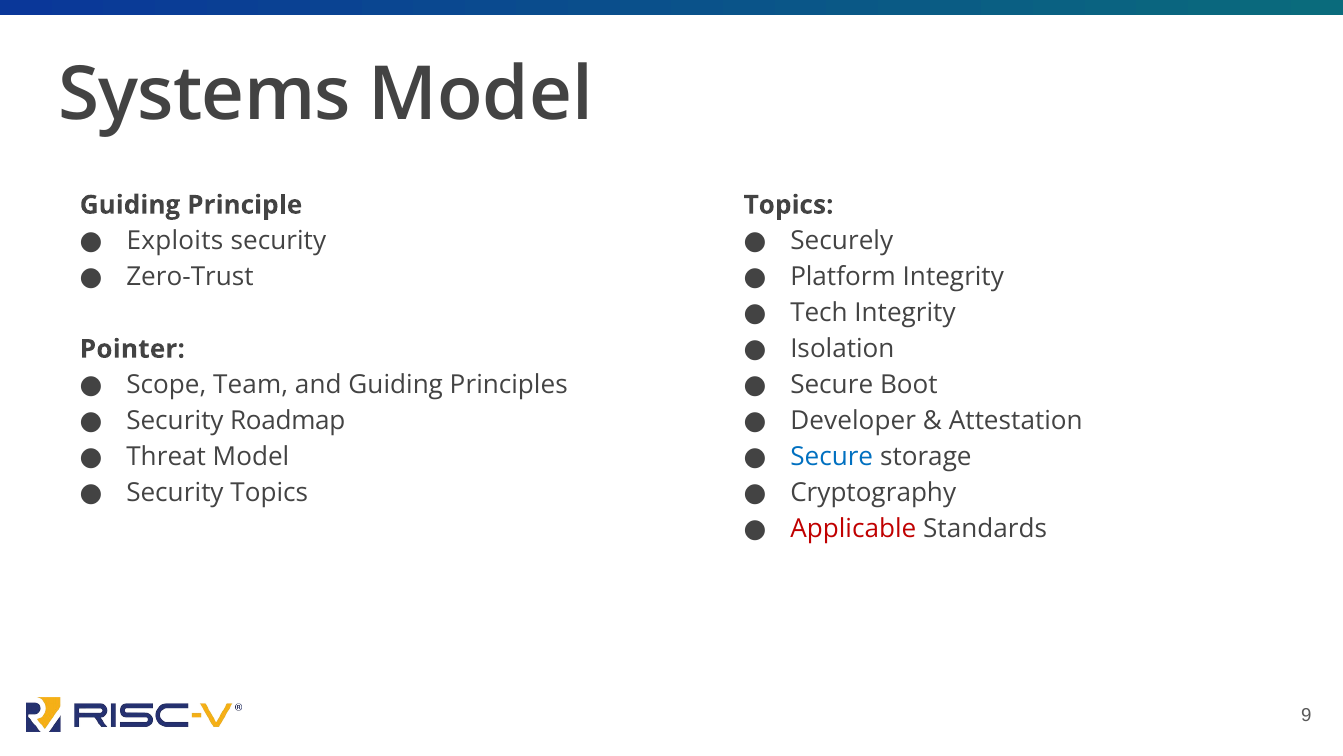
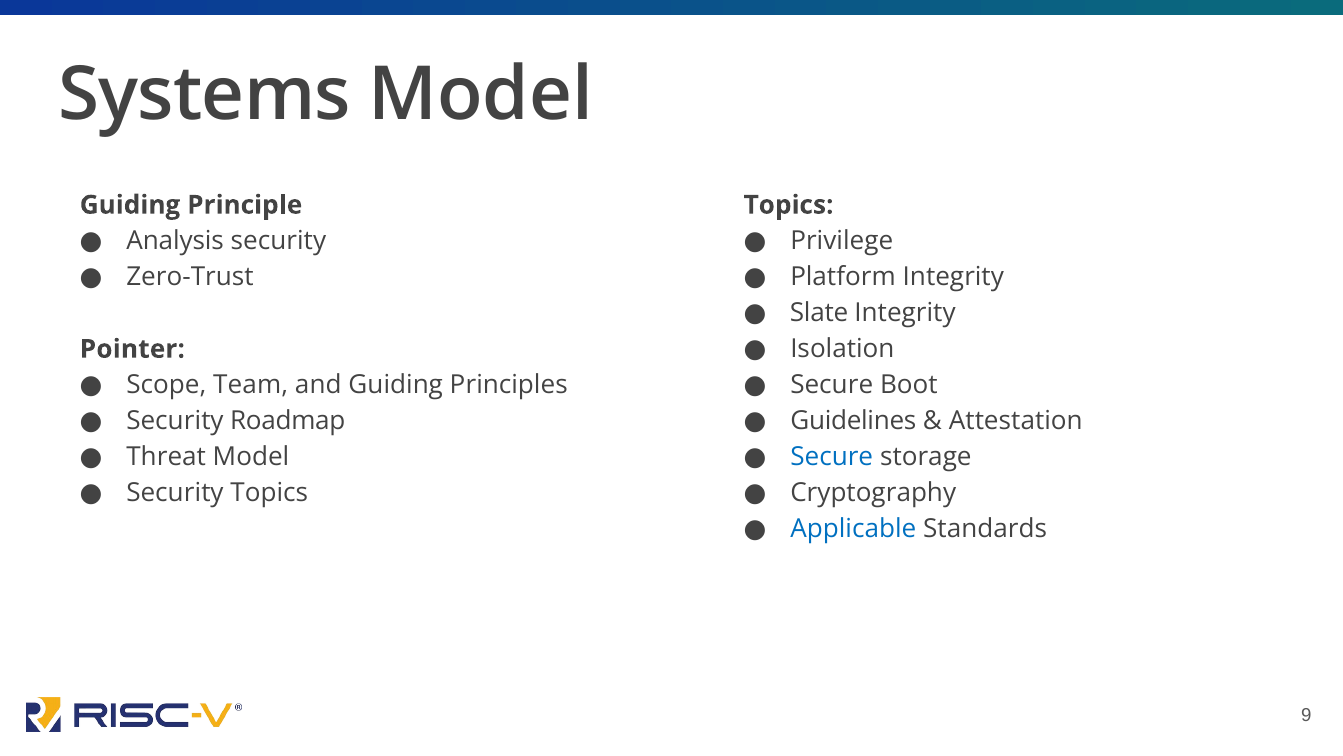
Exploits: Exploits -> Analysis
Securely: Securely -> Privilege
Tech: Tech -> Slate
Developer: Developer -> Guidelines
Applicable colour: red -> blue
